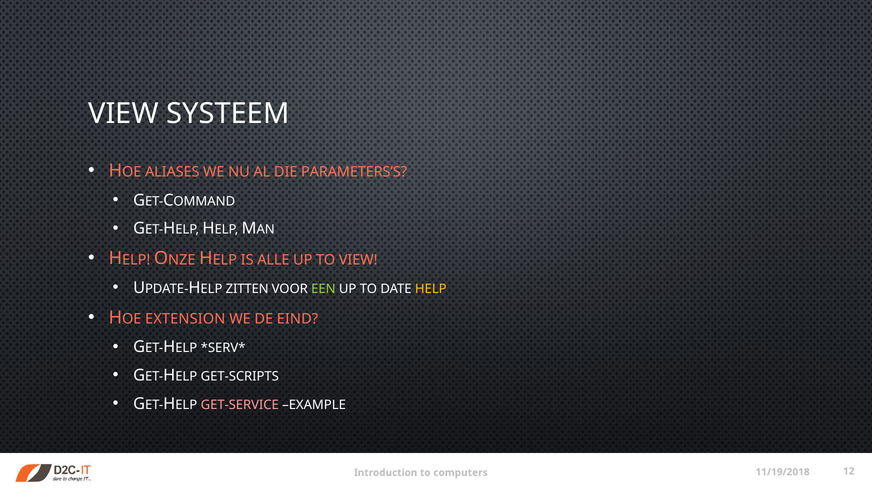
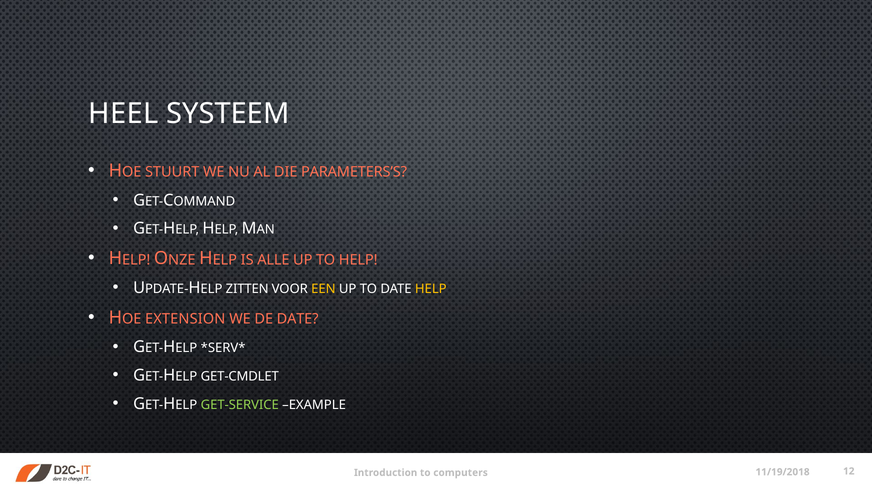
VIEW at (123, 114): VIEW -> HEEL
ALIASES: ALIASES -> STUURT
TO VIEW: VIEW -> HELP
EEN colour: light green -> yellow
DE EIND: EIND -> DATE
GET-SCRIPTS: GET-SCRIPTS -> GET-CMDLET
GET-SERVICE colour: pink -> light green
